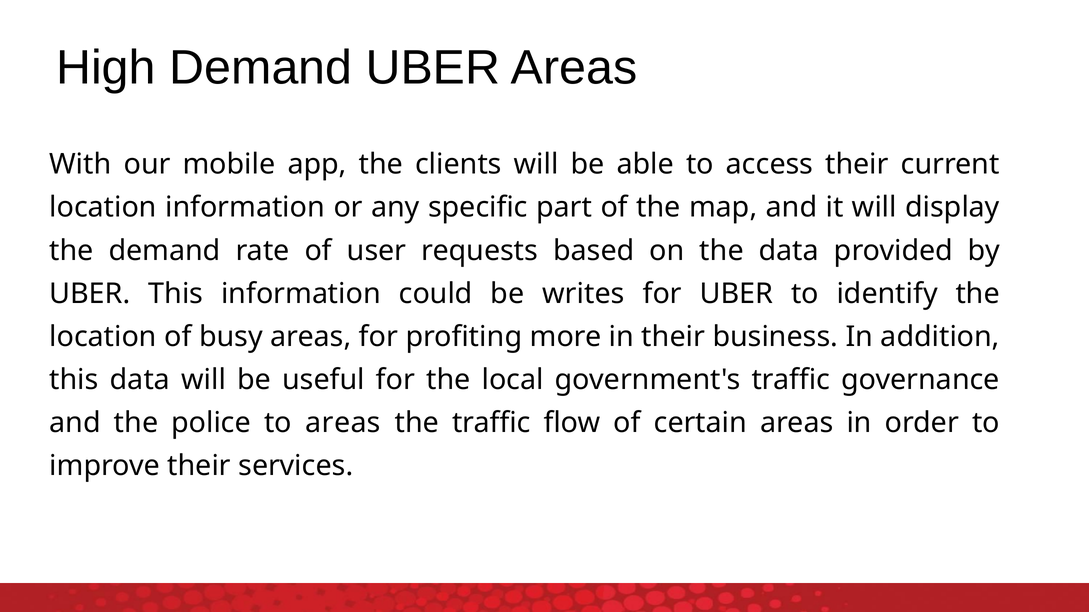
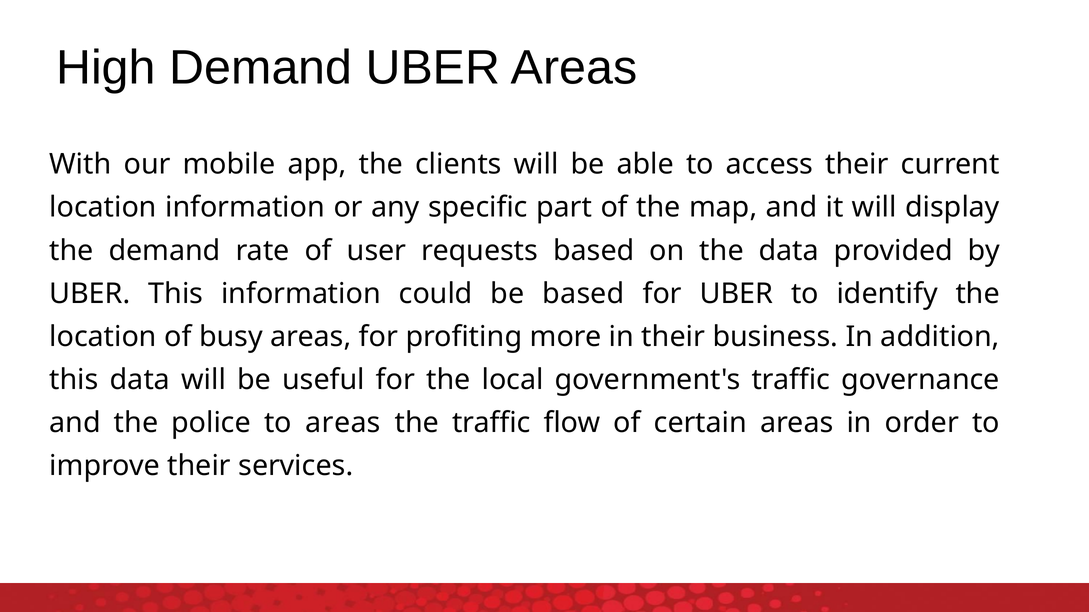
be writes: writes -> based
